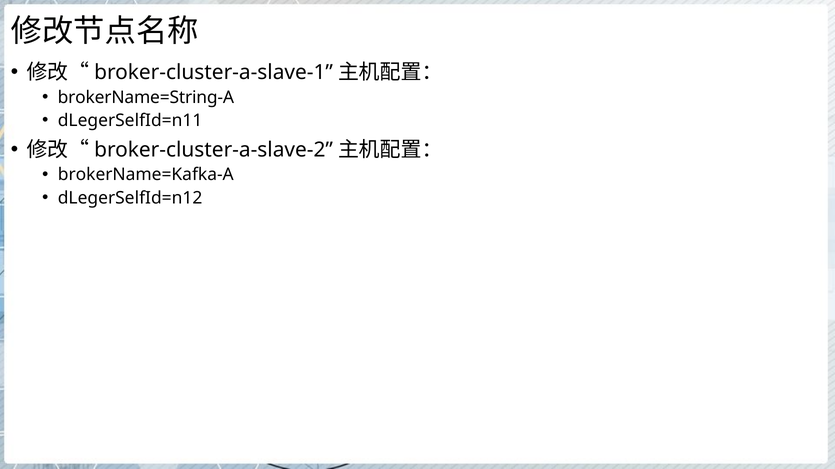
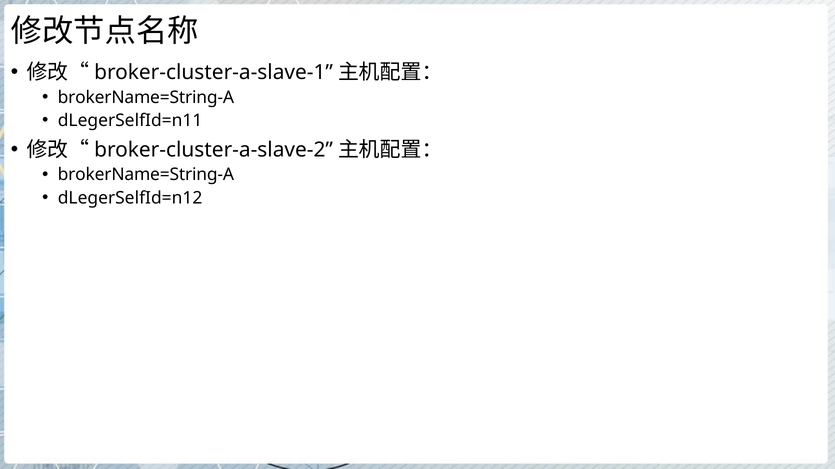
brokerName=Kafka-A at (146, 175): brokerName=Kafka-A -> brokerName=String-A
